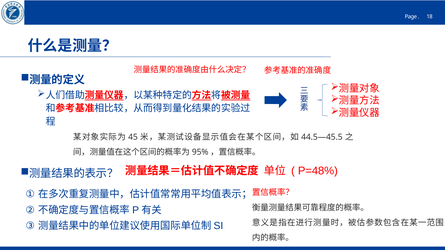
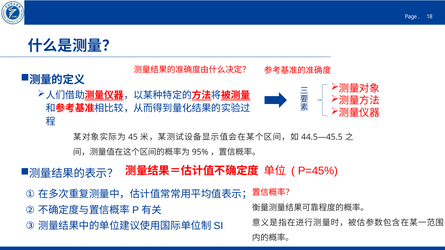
P=48%: P=48% -> P=45%
